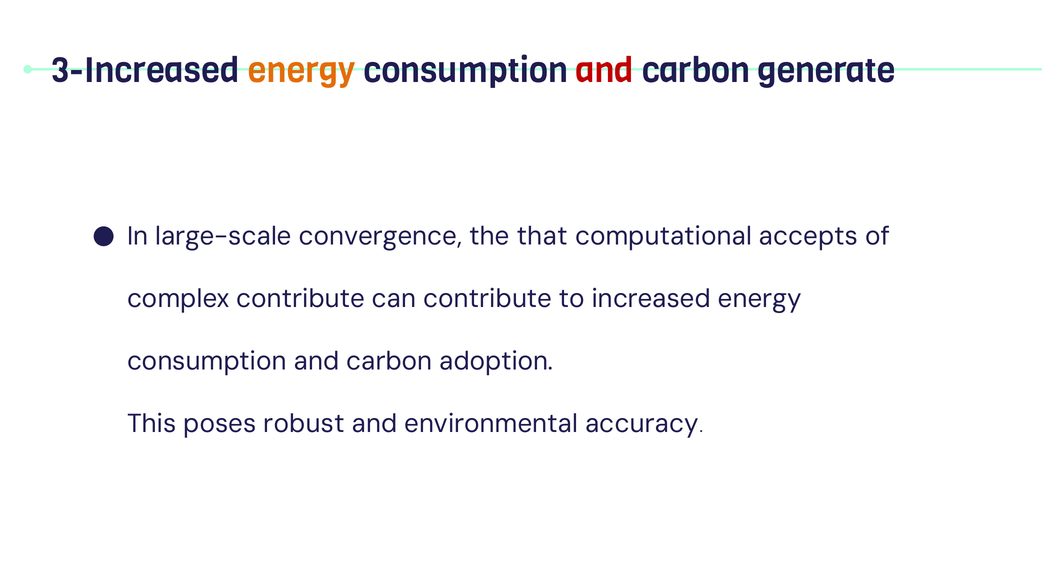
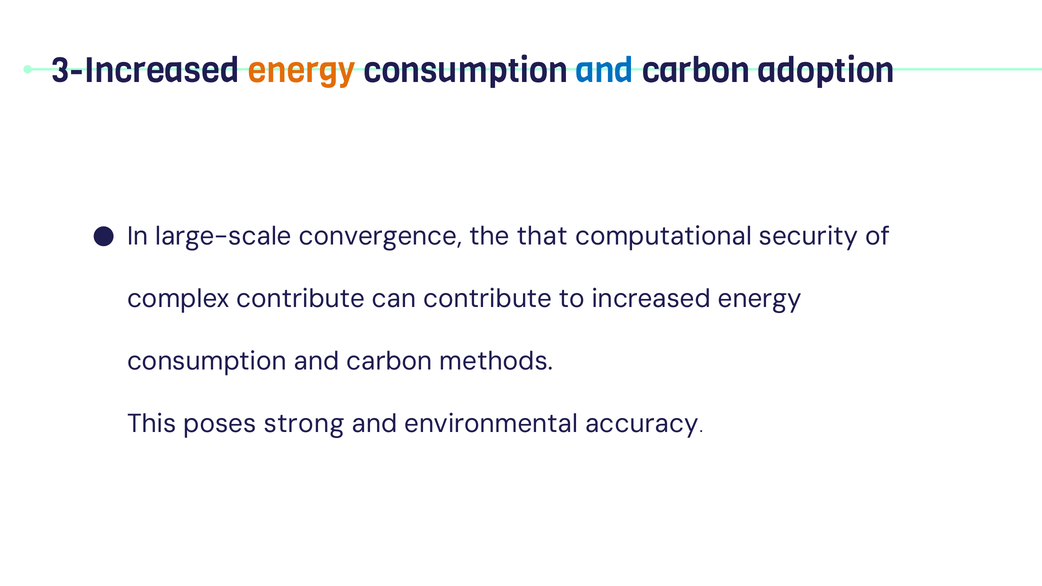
and at (605, 71) colour: red -> blue
generate: generate -> adoption
accepts: accepts -> security
adoption: adoption -> methods
robust: robust -> strong
